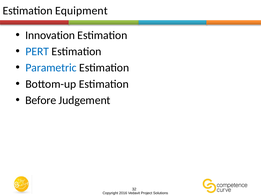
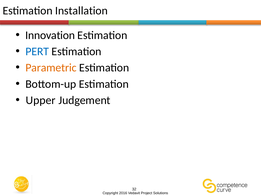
Equipment: Equipment -> Installation
Parametric colour: blue -> orange
Before: Before -> Upper
